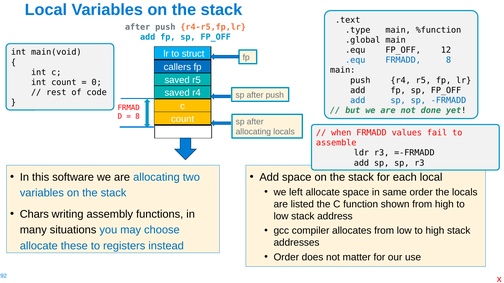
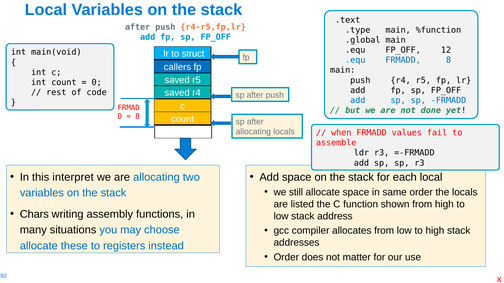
software: software -> interpret
left: left -> still
